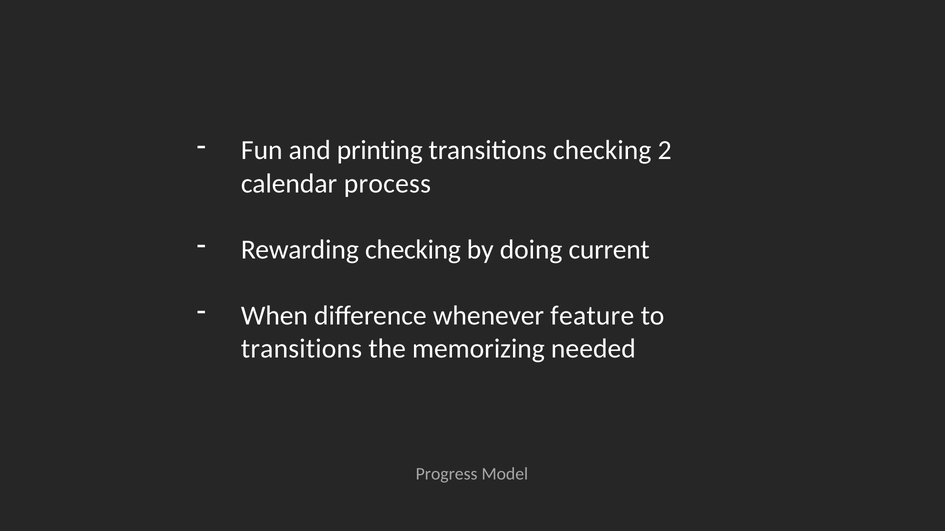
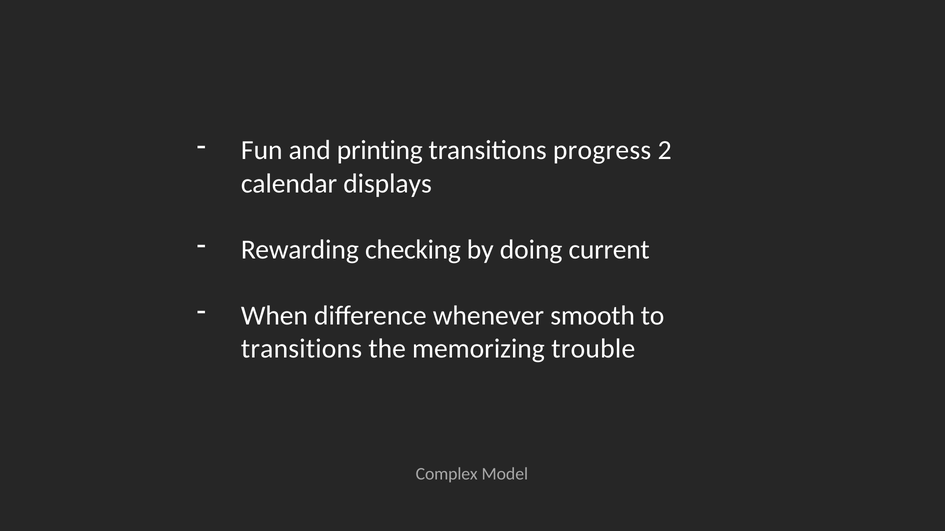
transitions checking: checking -> progress
process: process -> displays
feature: feature -> smooth
needed: needed -> trouble
Progress: Progress -> Complex
